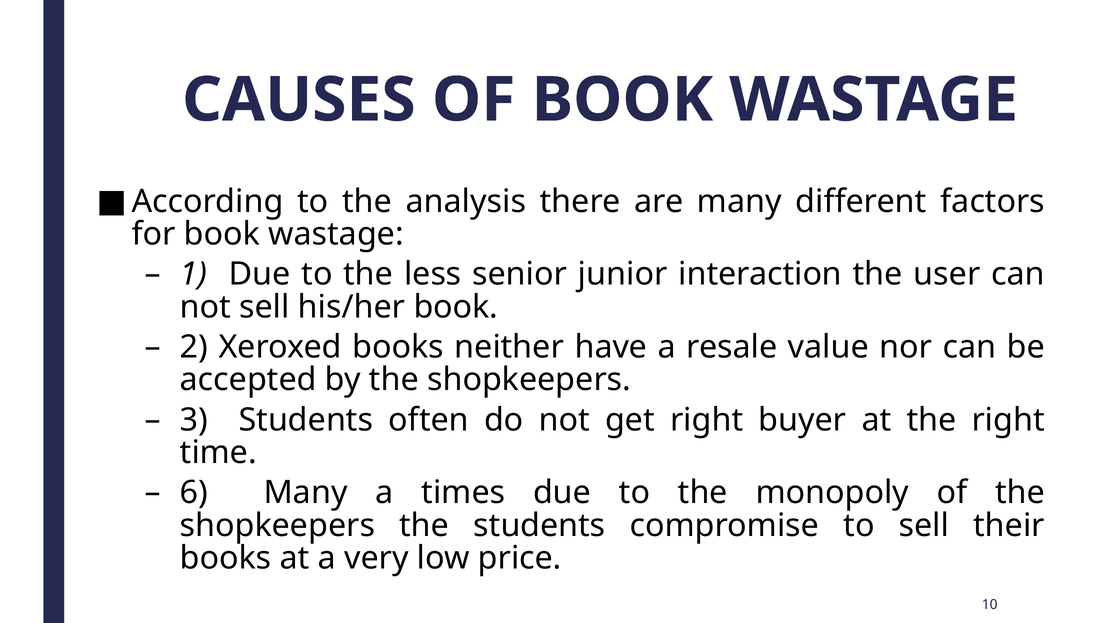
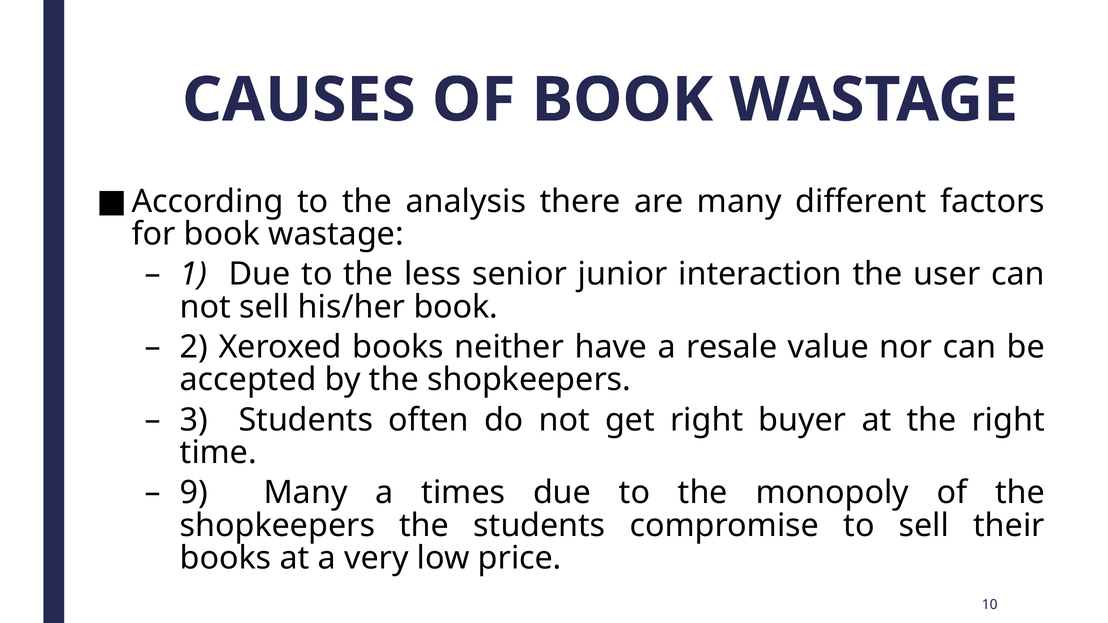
6: 6 -> 9
